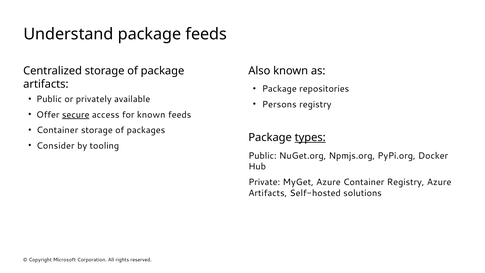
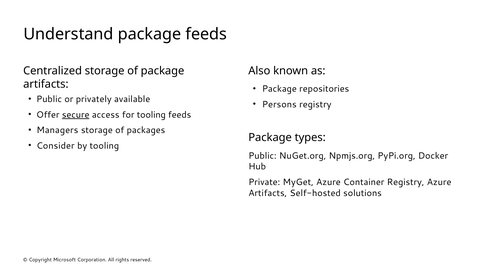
for known: known -> tooling
Container at (57, 130): Container -> Managers
types underline: present -> none
